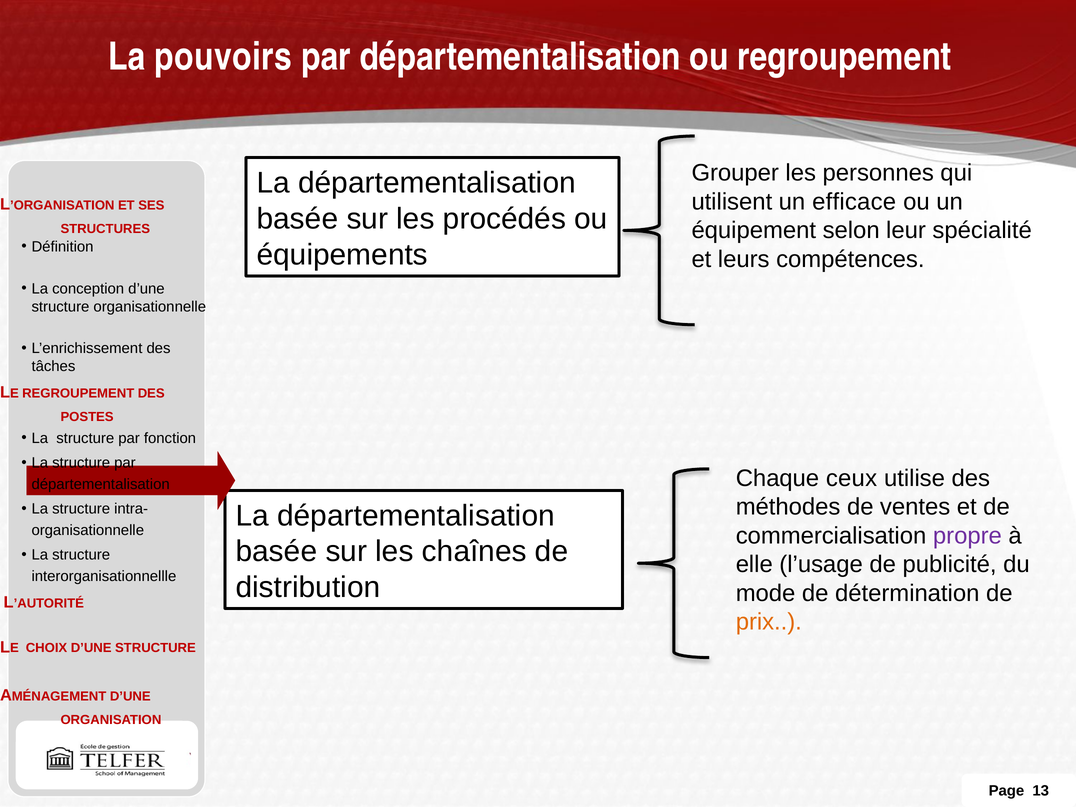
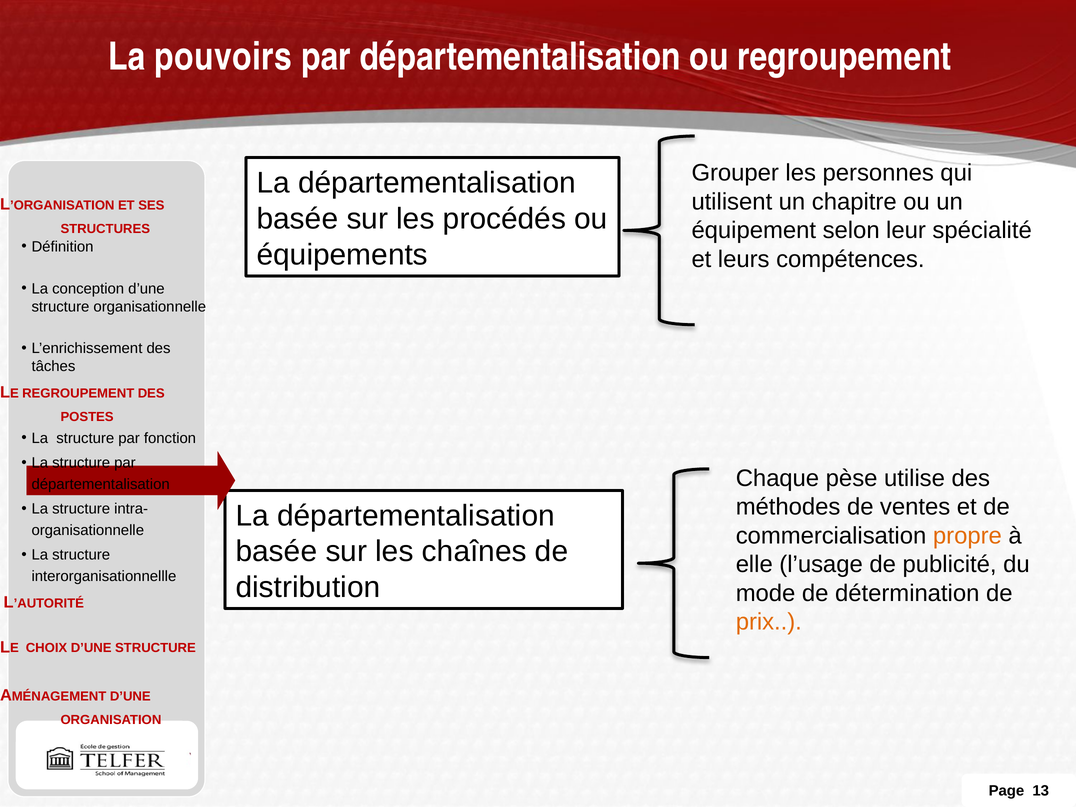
efficace: efficace -> chapitre
ceux: ceux -> pèse
propre colour: purple -> orange
